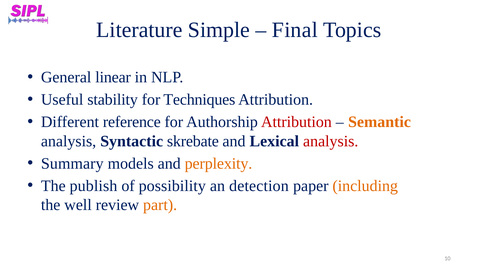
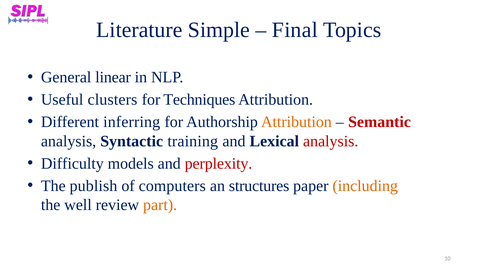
stability: stability -> clusters
reference: reference -> inferring
Attribution at (296, 122) colour: red -> orange
Semantic colour: orange -> red
skrebate: skrebate -> training
Summary: Summary -> Difficulty
perplexity colour: orange -> red
possibility: possibility -> computers
detection: detection -> structures
